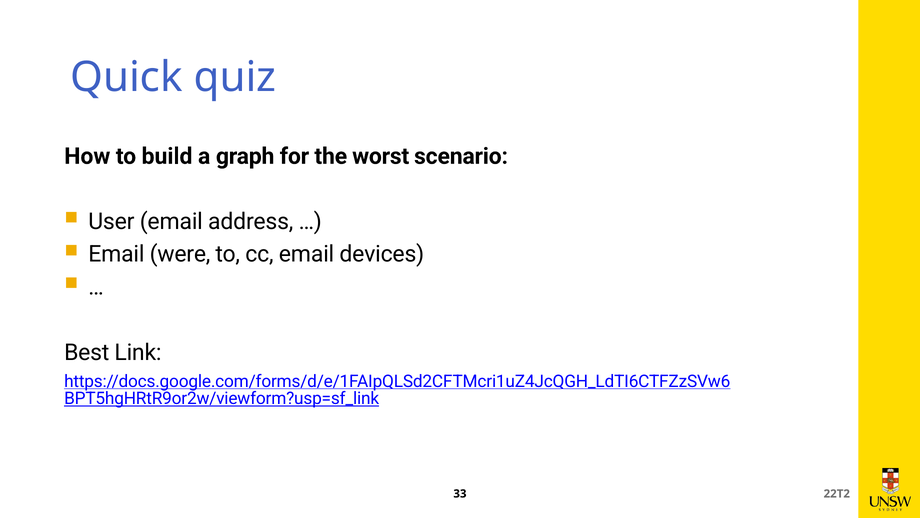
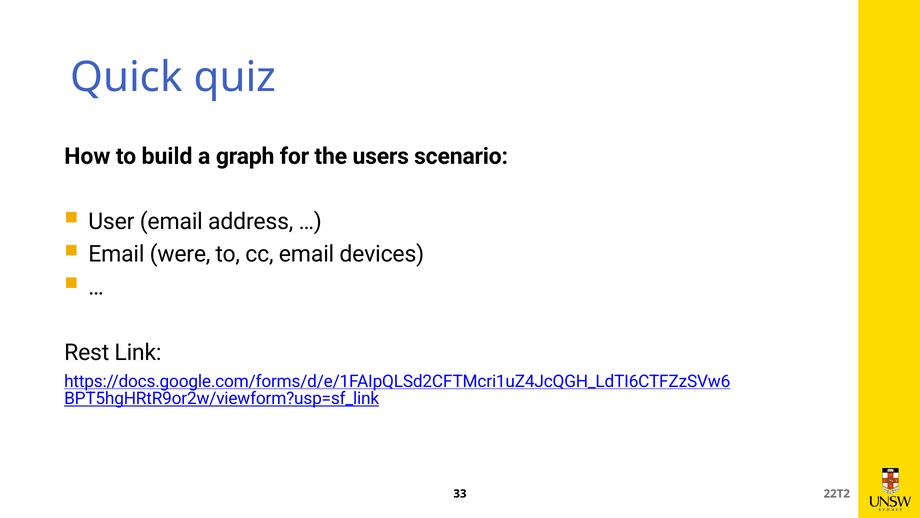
worst: worst -> users
Best: Best -> Rest
